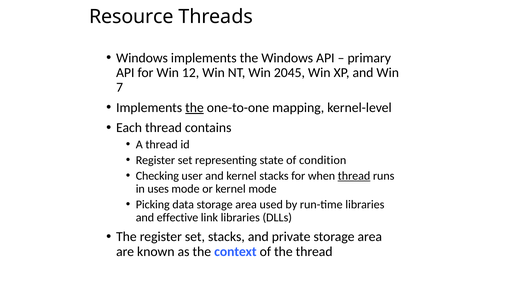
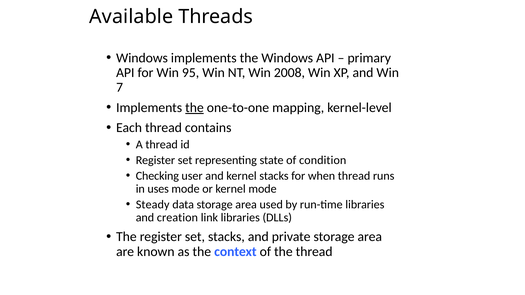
Resource: Resource -> Available
12: 12 -> 95
2045: 2045 -> 2008
thread at (354, 176) underline: present -> none
Picking: Picking -> Steady
effective: effective -> creation
